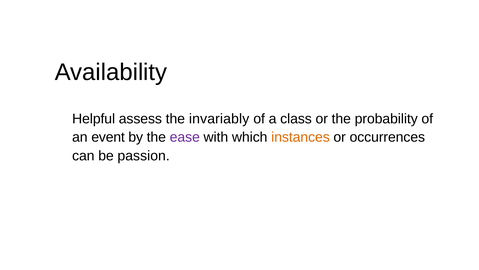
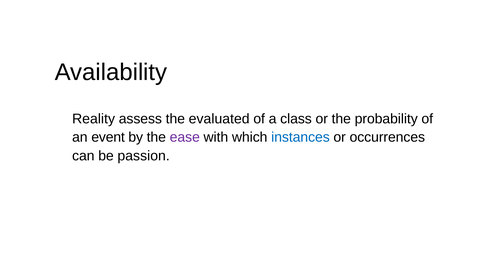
Helpful: Helpful -> Reality
invariably: invariably -> evaluated
instances colour: orange -> blue
